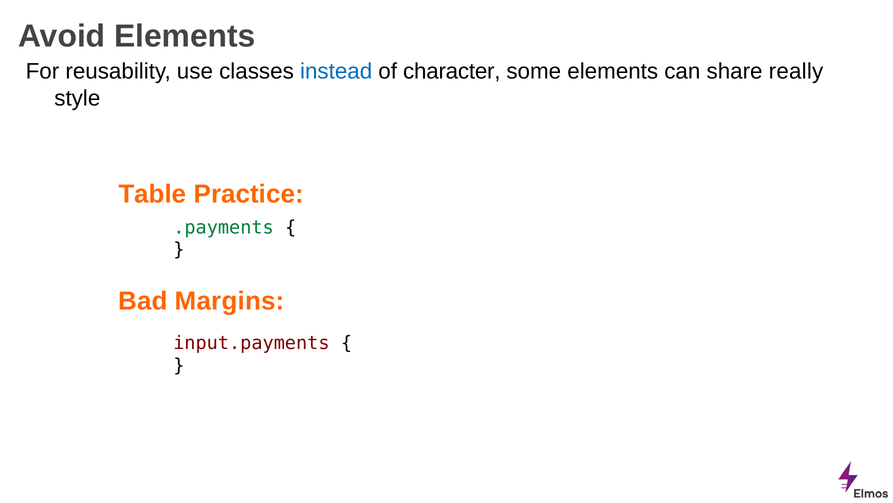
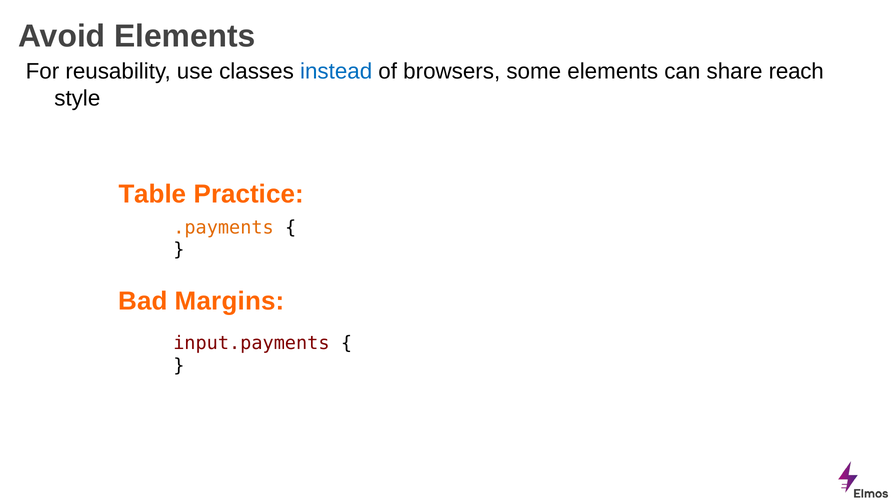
character: character -> browsers
really: really -> reach
.payments colour: green -> orange
